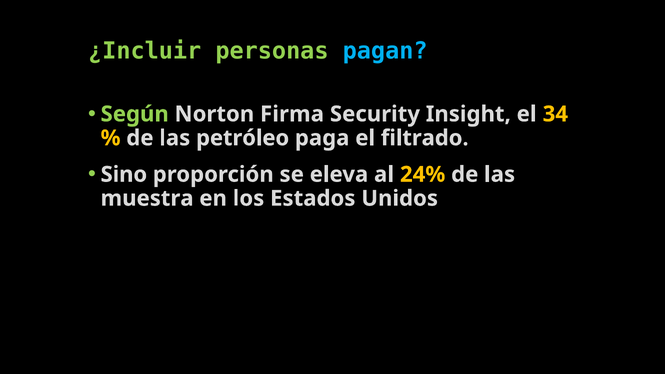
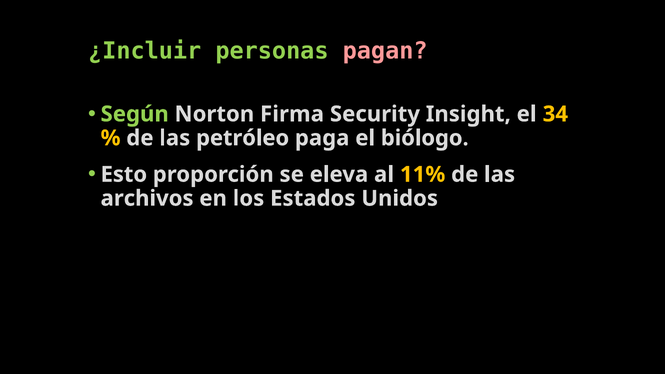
pagan colour: light blue -> pink
filtrado: filtrado -> biólogo
Sino: Sino -> Esto
24%: 24% -> 11%
muestra: muestra -> archivos
